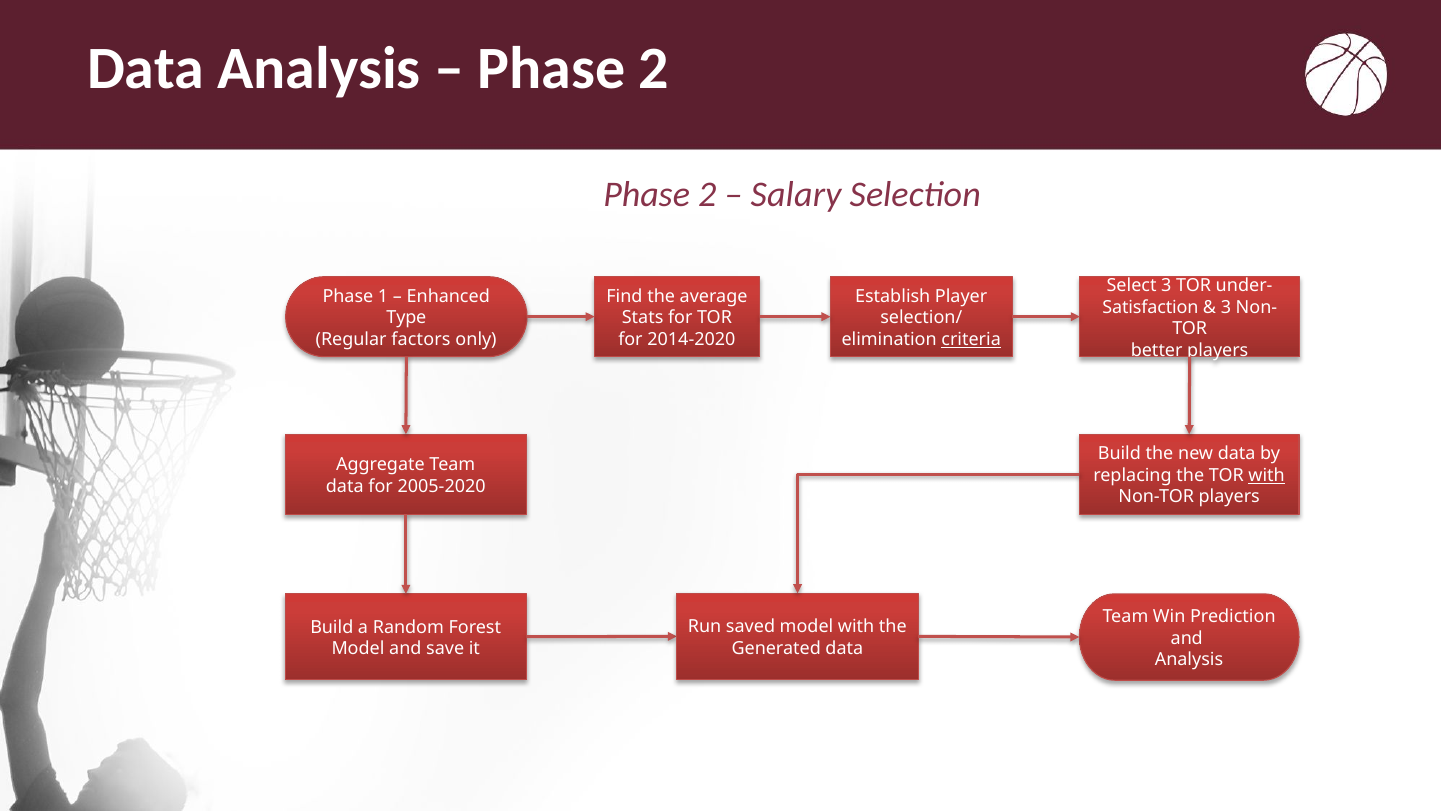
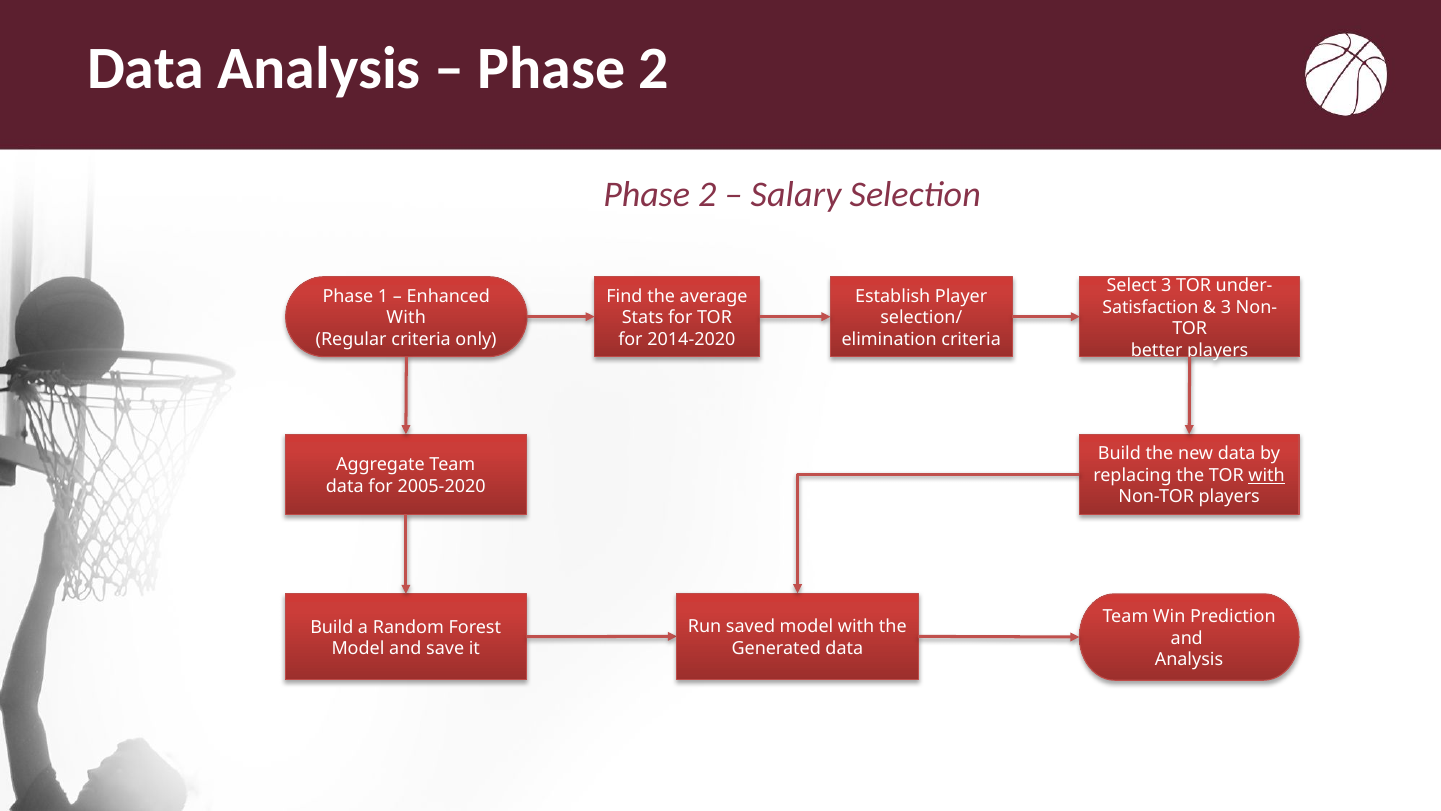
Type at (406, 318): Type -> With
Regular factors: factors -> criteria
criteria at (971, 339) underline: present -> none
